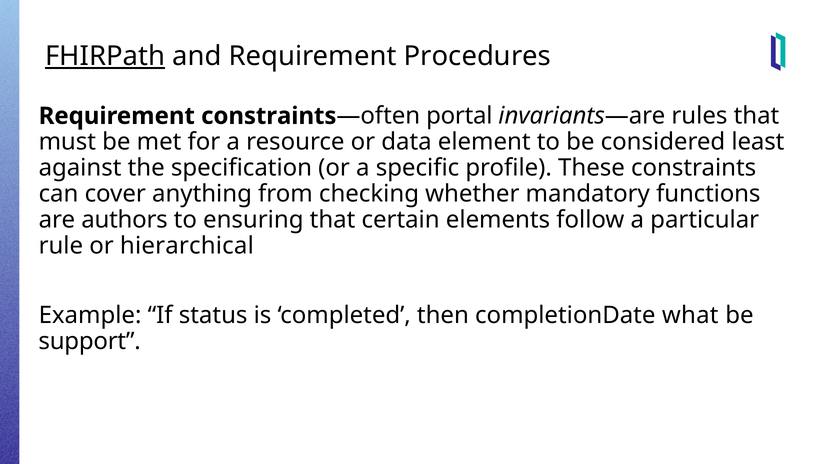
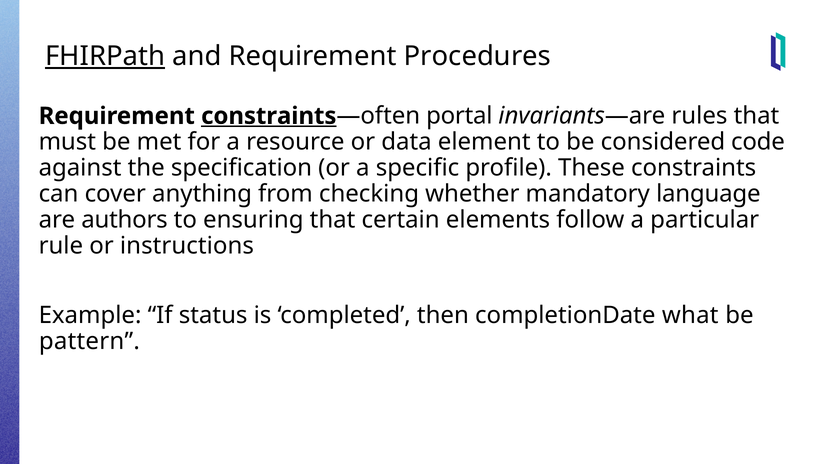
constraints at (269, 116) underline: none -> present
least: least -> code
functions: functions -> language
hierarchical: hierarchical -> instructions
support: support -> pattern
